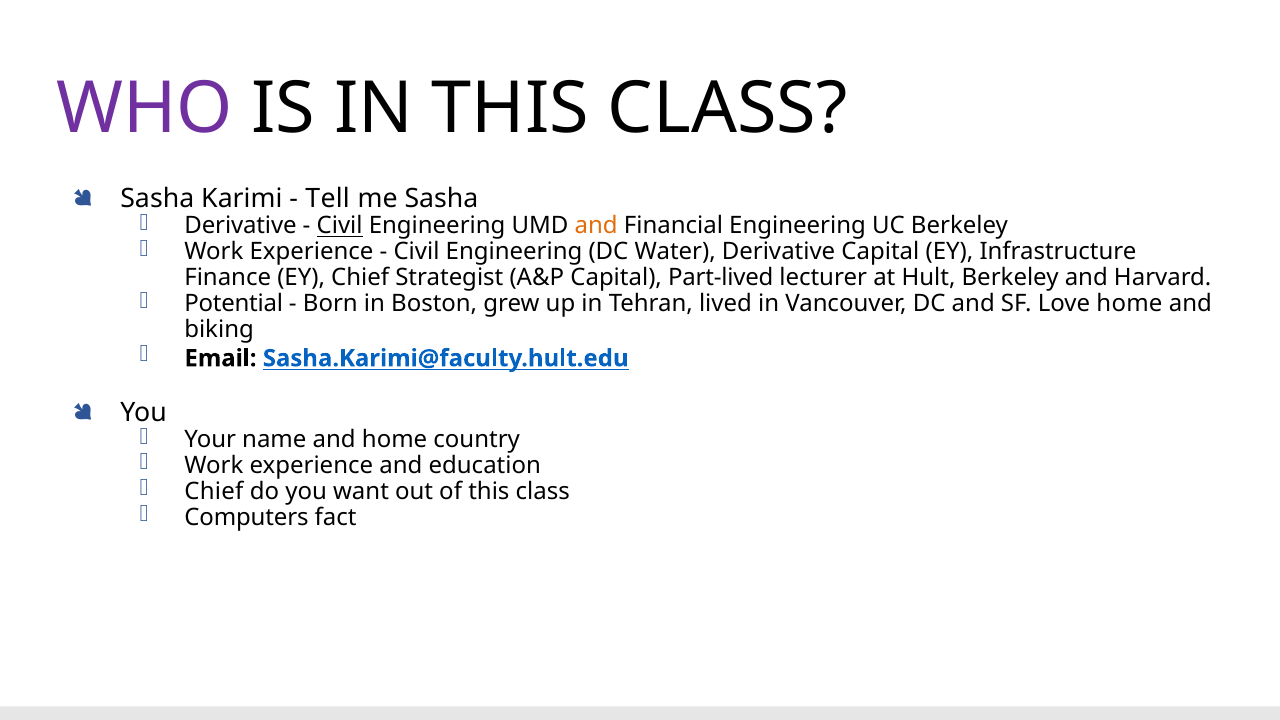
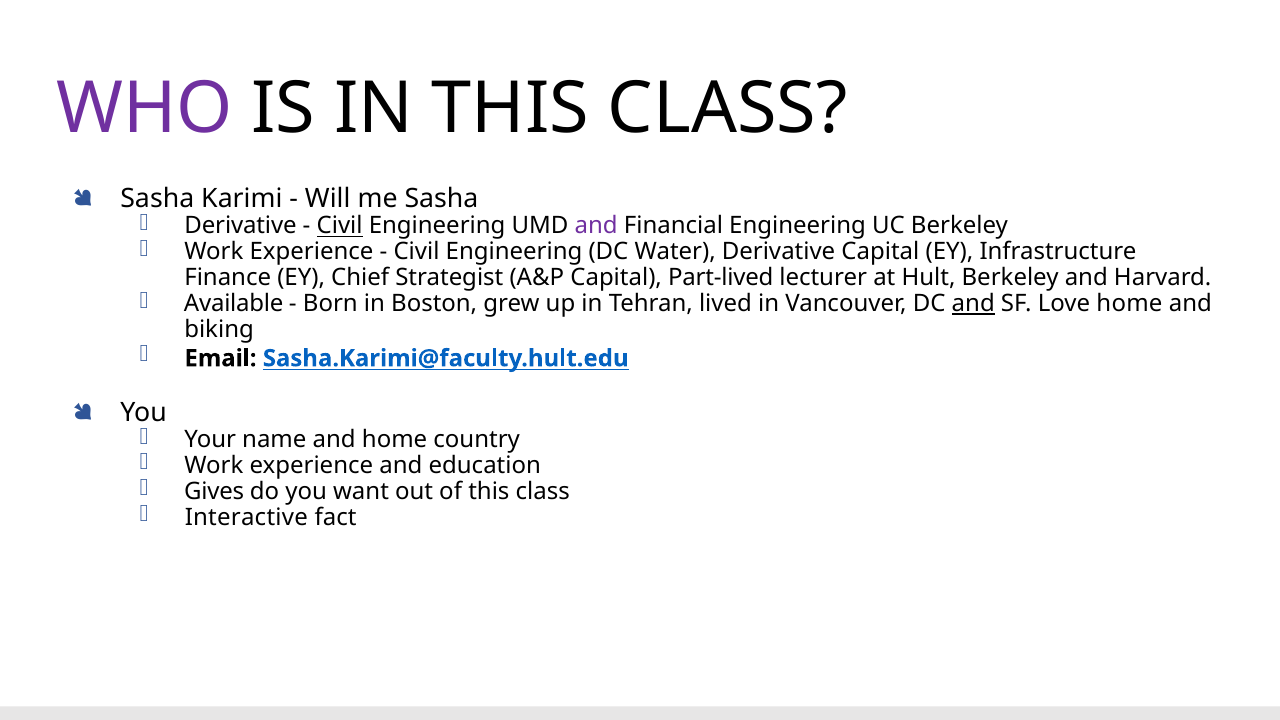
Tell: Tell -> Will
and at (596, 226) colour: orange -> purple
Potential: Potential -> Available
and at (973, 304) underline: none -> present
Chief at (214, 492): Chief -> Gives
Computers: Computers -> Interactive
